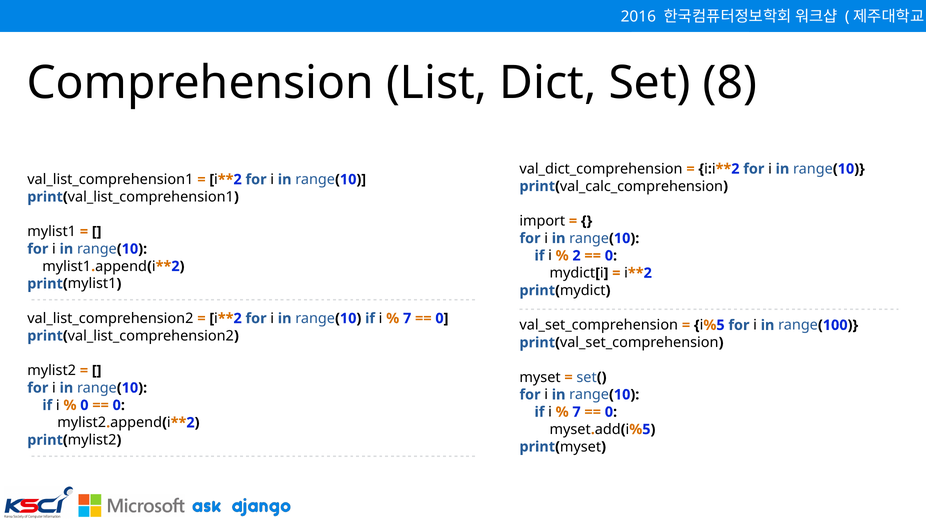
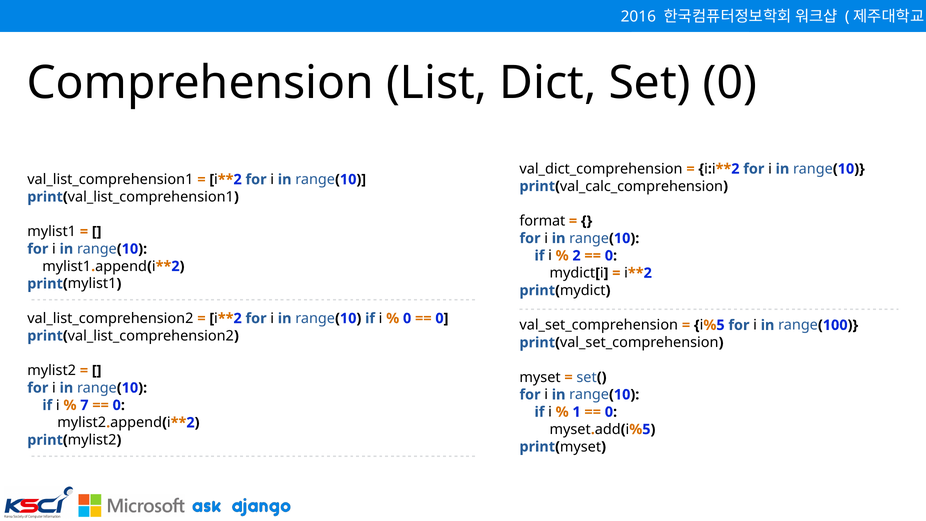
Set 8: 8 -> 0
import: import -> format
7 at (407, 318): 7 -> 0
0 at (84, 405): 0 -> 7
7 at (577, 412): 7 -> 1
